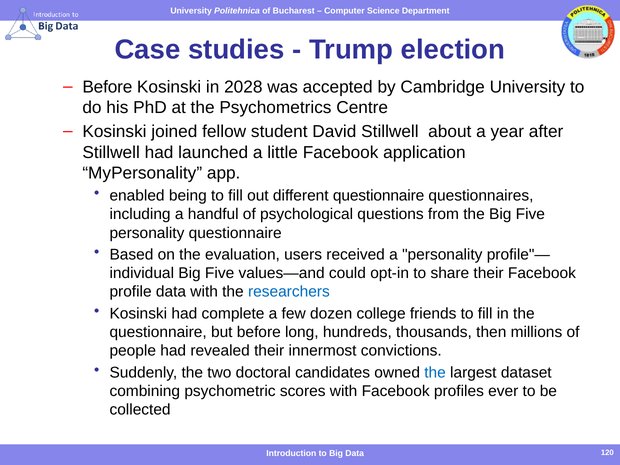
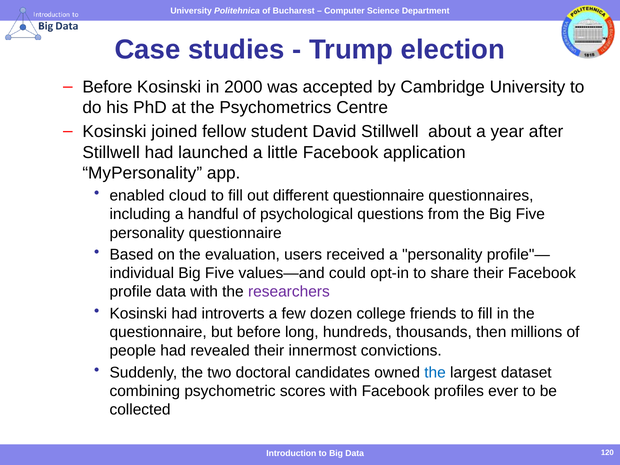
2028: 2028 -> 2000
being: being -> cloud
researchers colour: blue -> purple
complete: complete -> introverts
